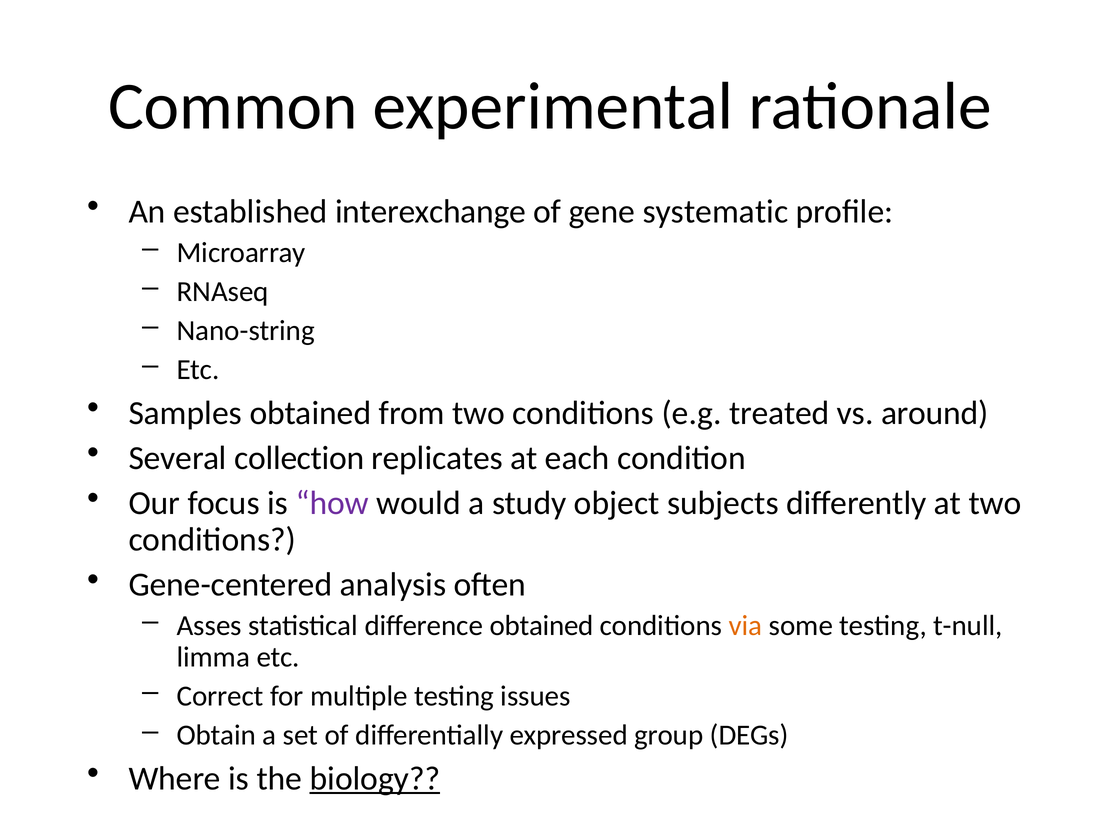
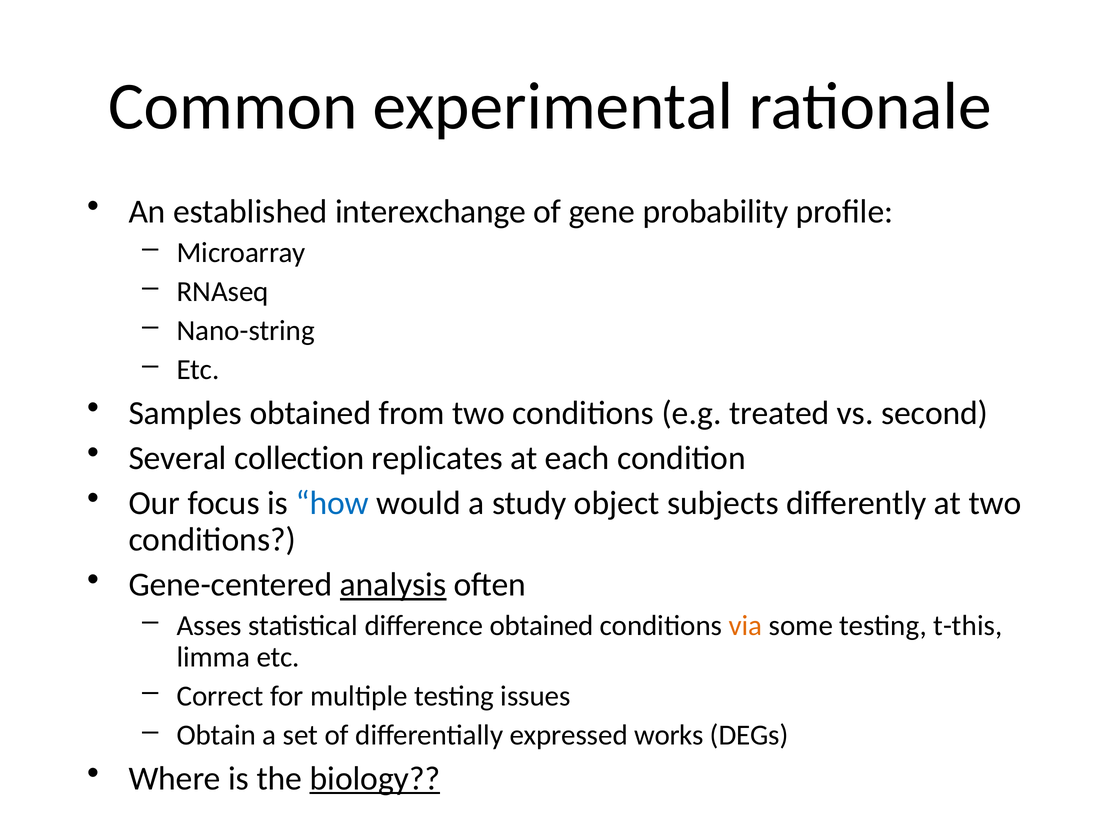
systematic: systematic -> probability
around: around -> second
how colour: purple -> blue
analysis underline: none -> present
t-null: t-null -> t-this
group: group -> works
